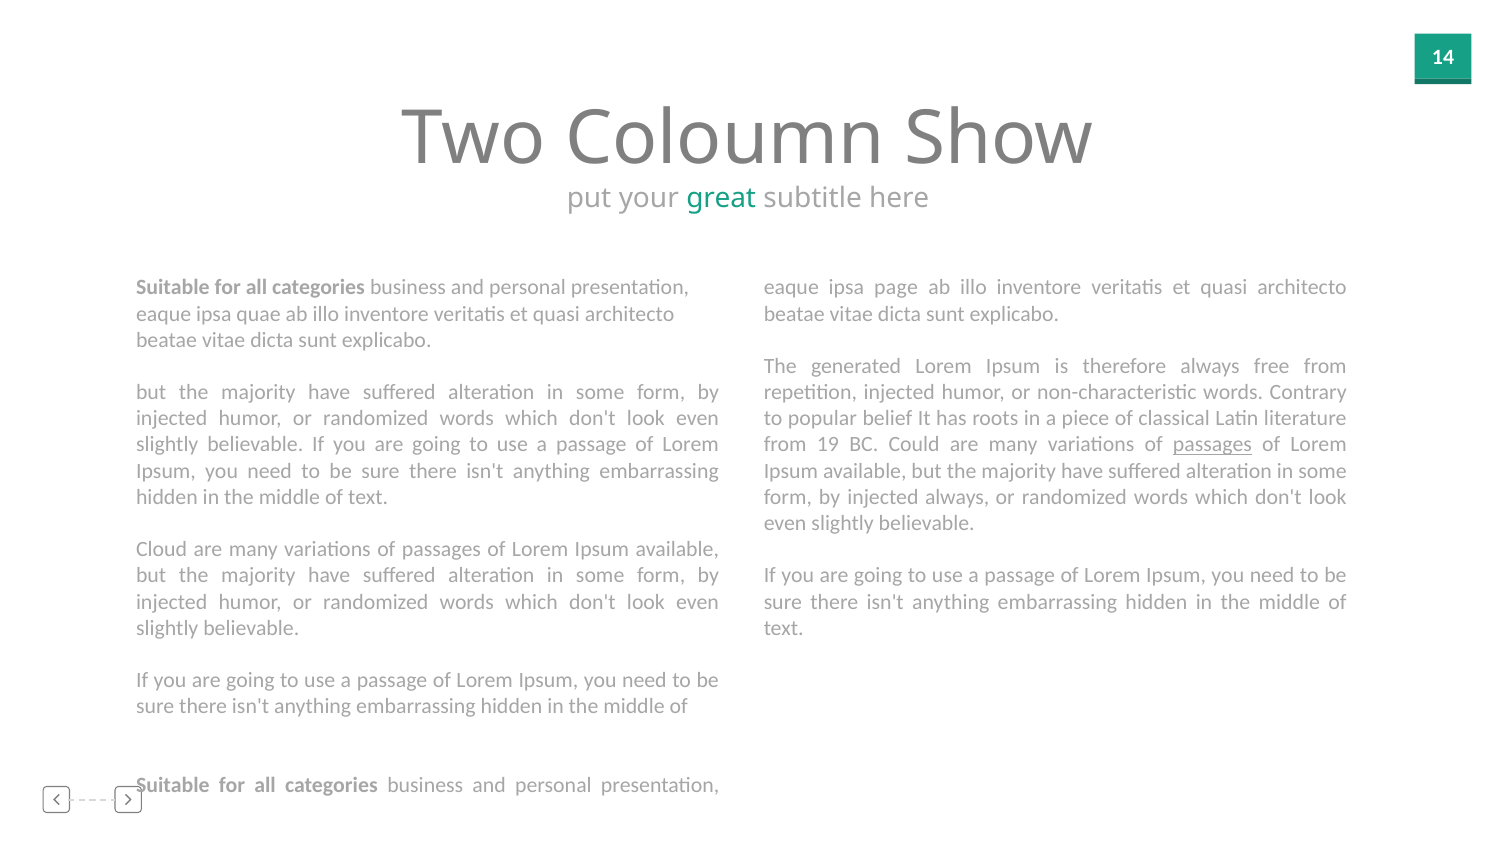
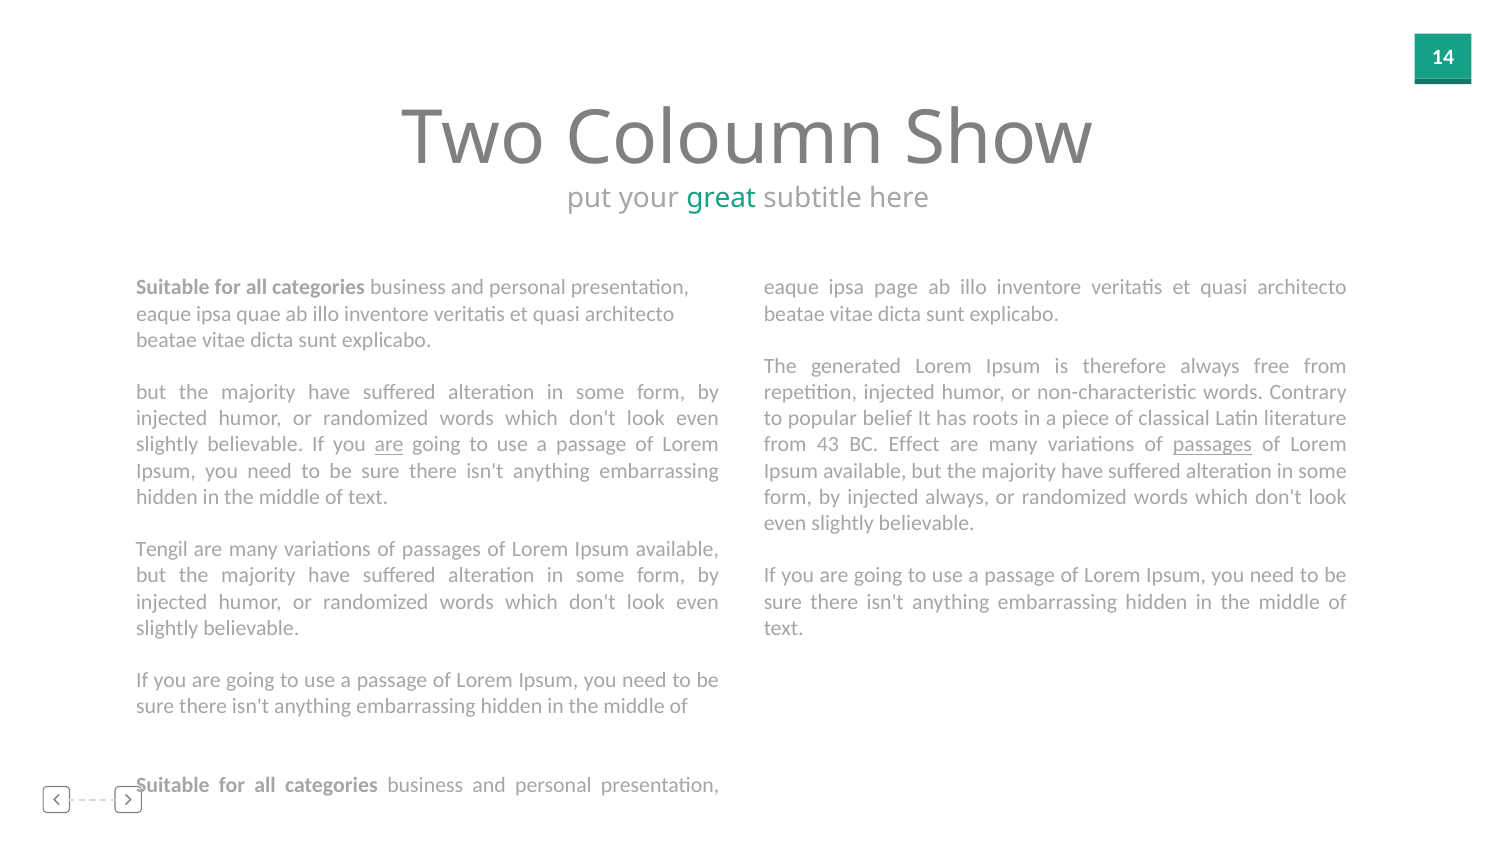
are at (389, 445) underline: none -> present
19: 19 -> 43
Could: Could -> Effect
Cloud: Cloud -> Tengil
